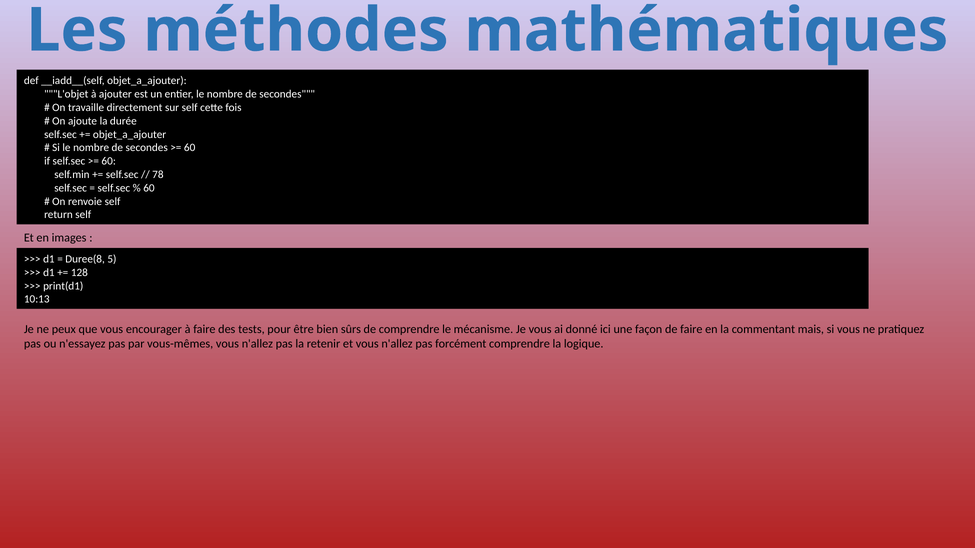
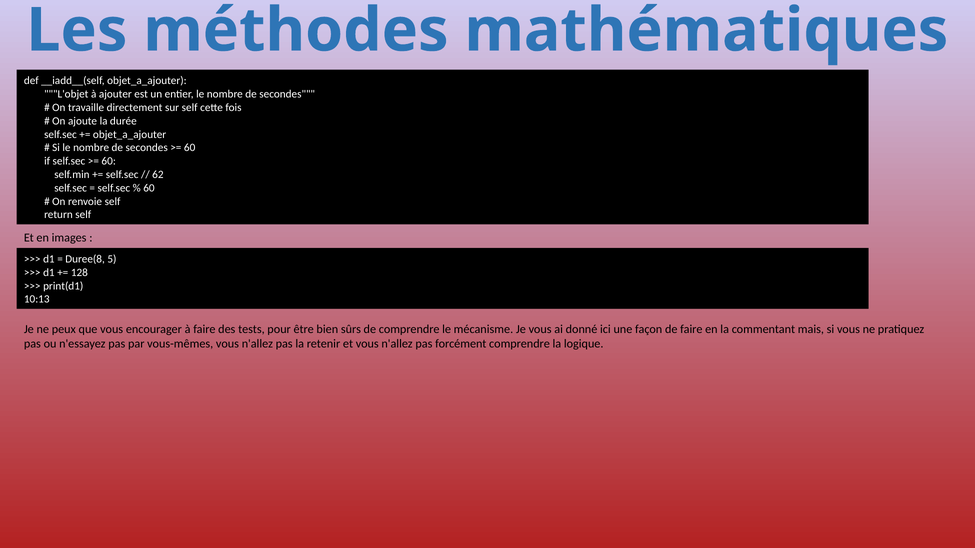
78: 78 -> 62
